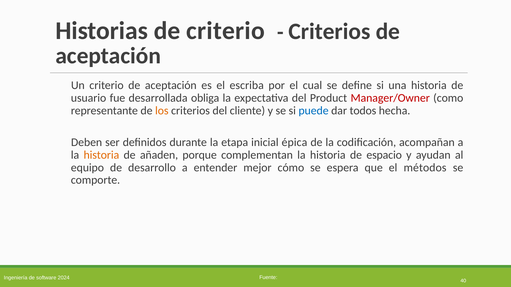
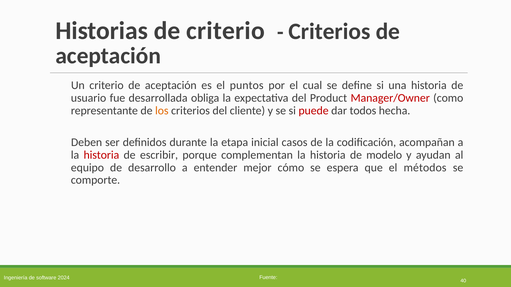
escriba: escriba -> puntos
puede colour: blue -> red
épica: épica -> casos
historia at (101, 155) colour: orange -> red
añaden: añaden -> escribir
espacio: espacio -> modelo
